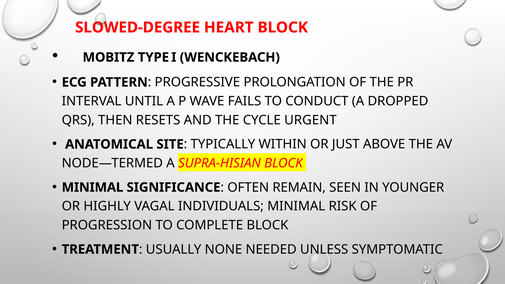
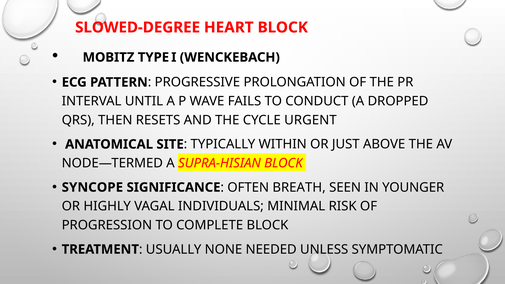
MINIMAL at (92, 187): MINIMAL -> SYNCOPE
REMAIN: REMAIN -> BREATH
